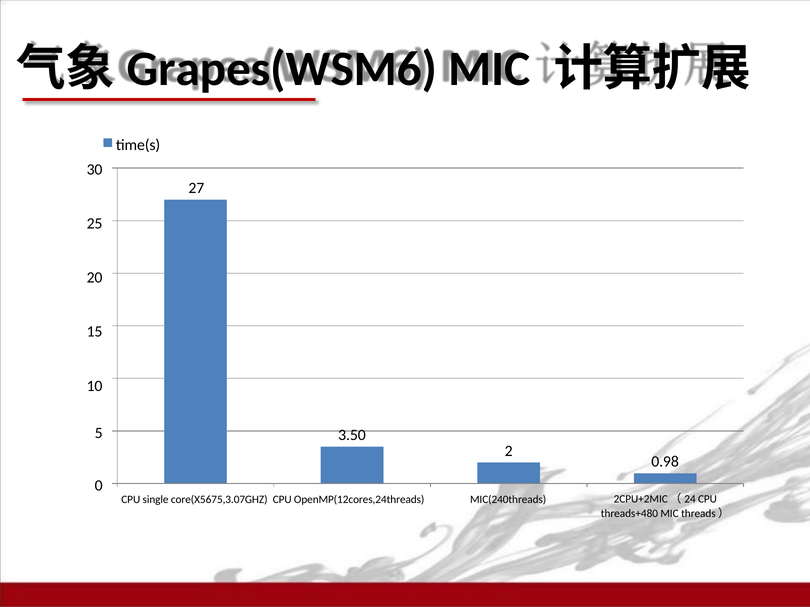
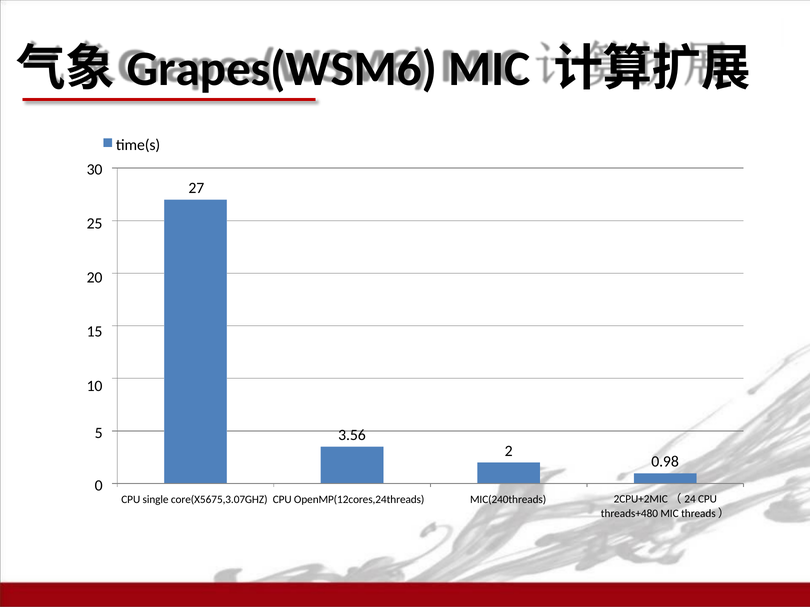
3.50: 3.50 -> 3.56
